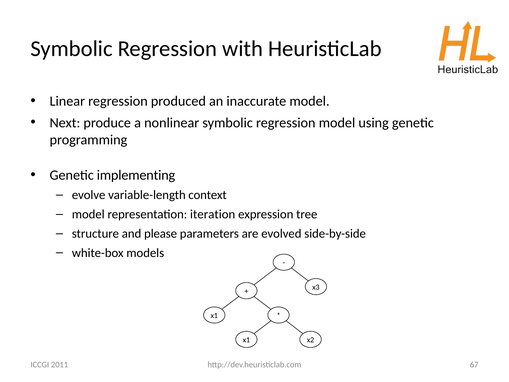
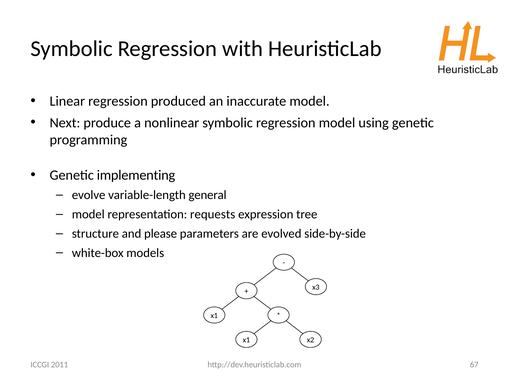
context: context -> general
iteration: iteration -> requests
